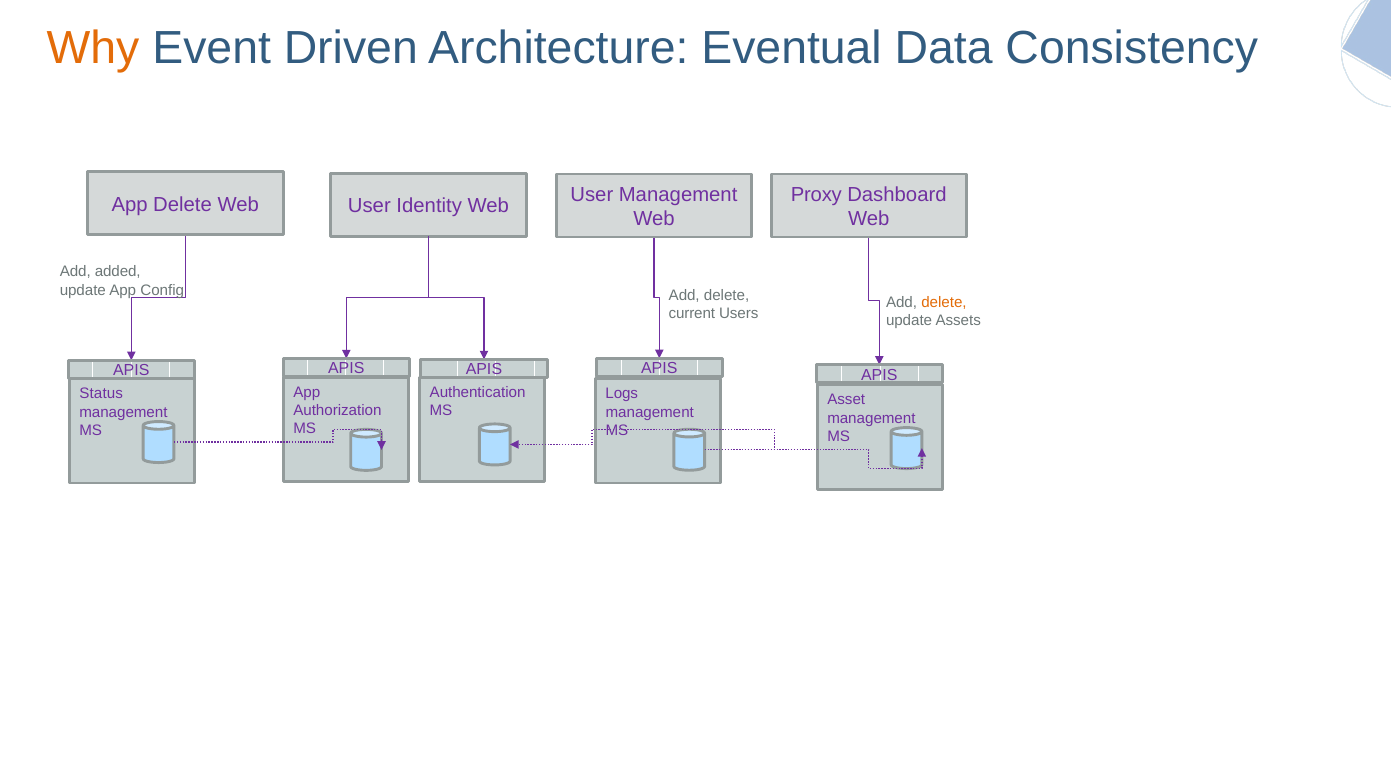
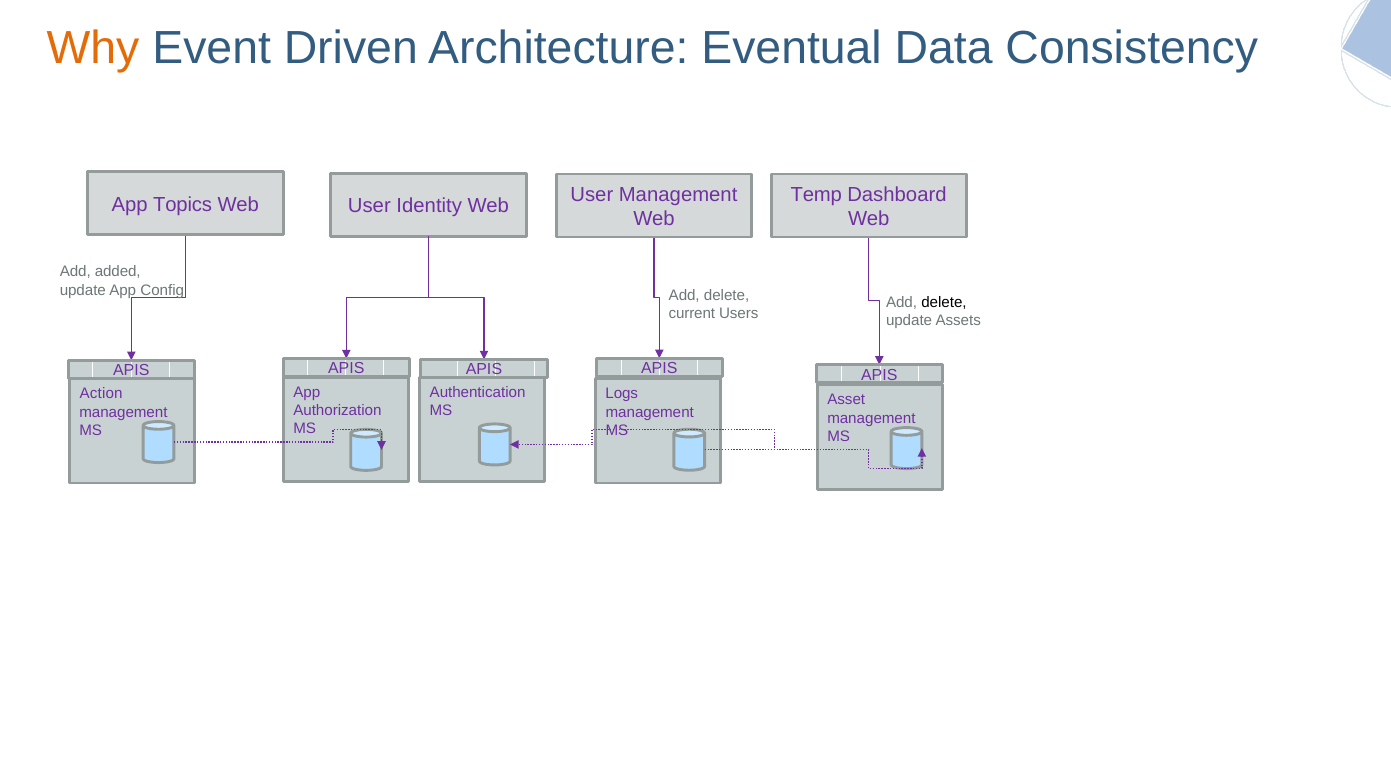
Proxy: Proxy -> Temp
App Delete: Delete -> Topics
delete at (944, 302) colour: orange -> black
Status: Status -> Action
